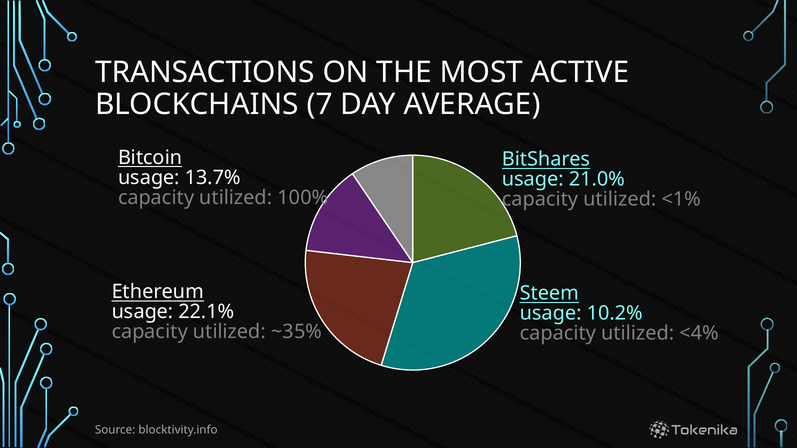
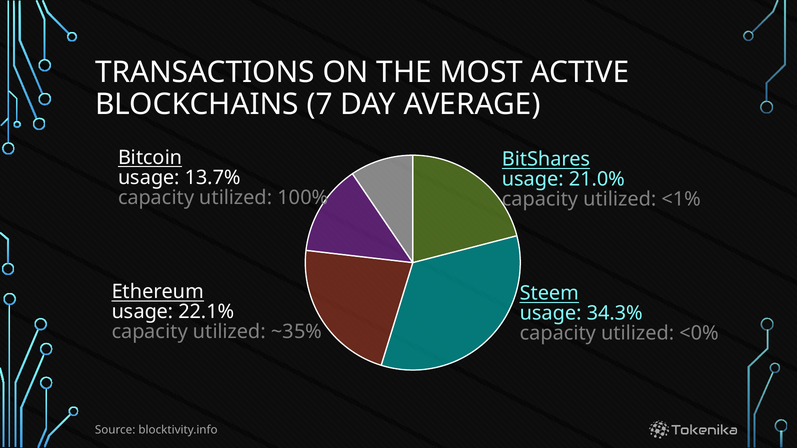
10.2%: 10.2% -> 34.3%
<4%: <4% -> <0%
